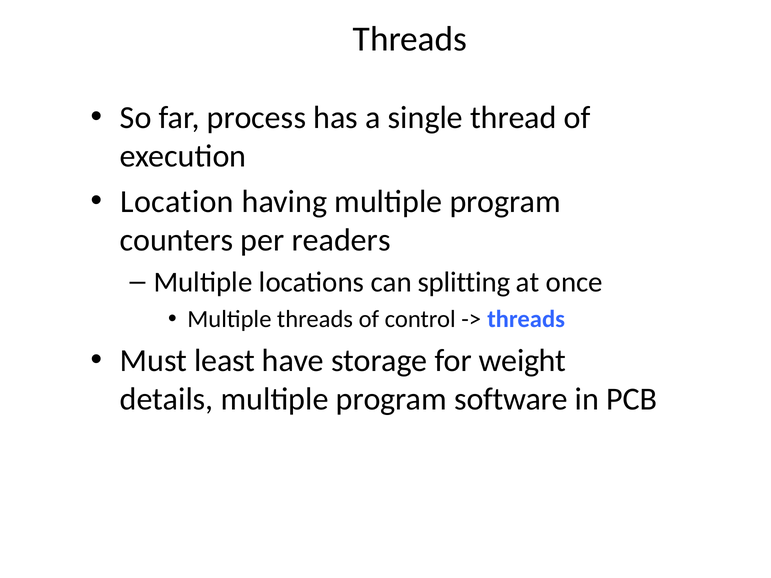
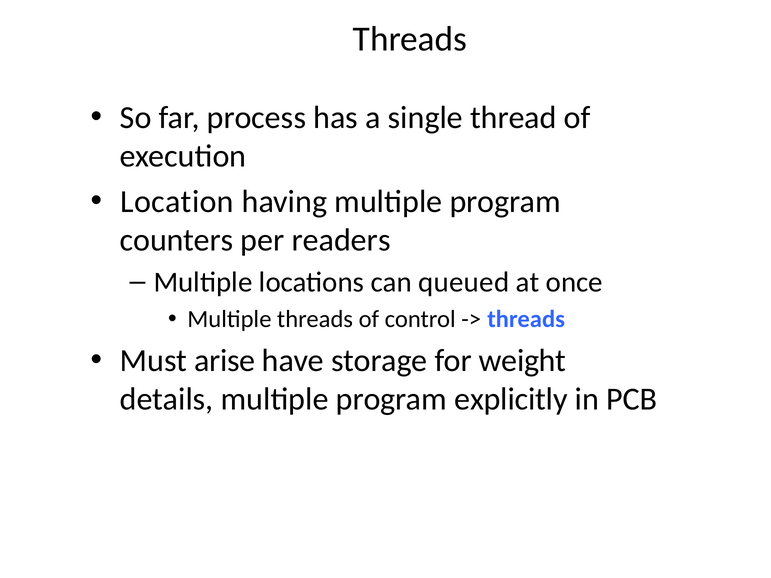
splitting: splitting -> queued
least: least -> arise
software: software -> explicitly
